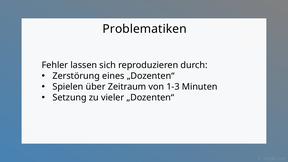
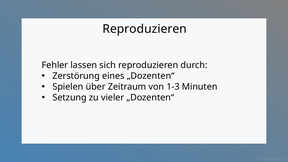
Problematiken at (145, 29): Problematiken -> Reproduzieren
